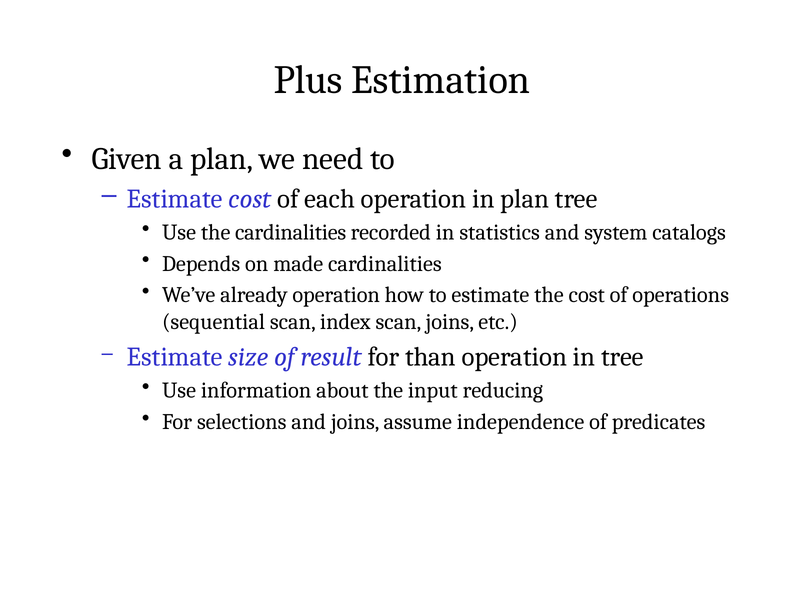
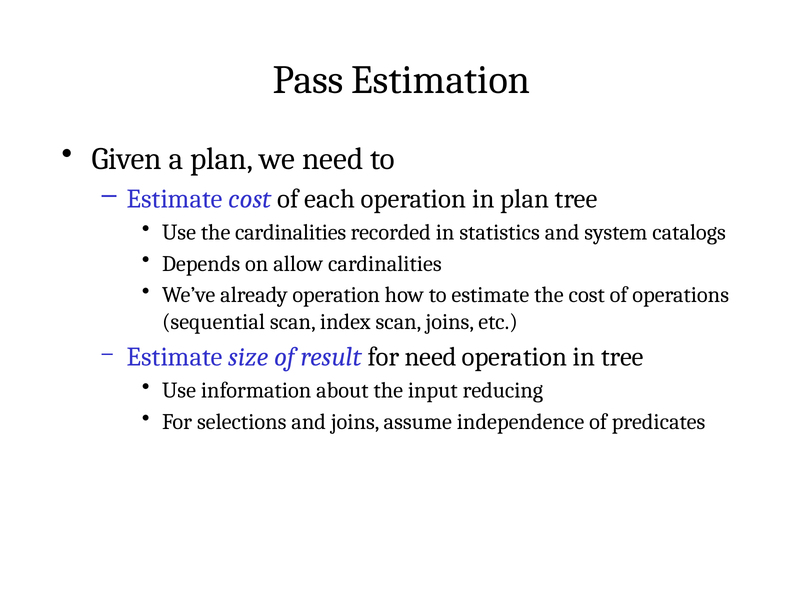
Plus: Plus -> Pass
made: made -> allow
for than: than -> need
